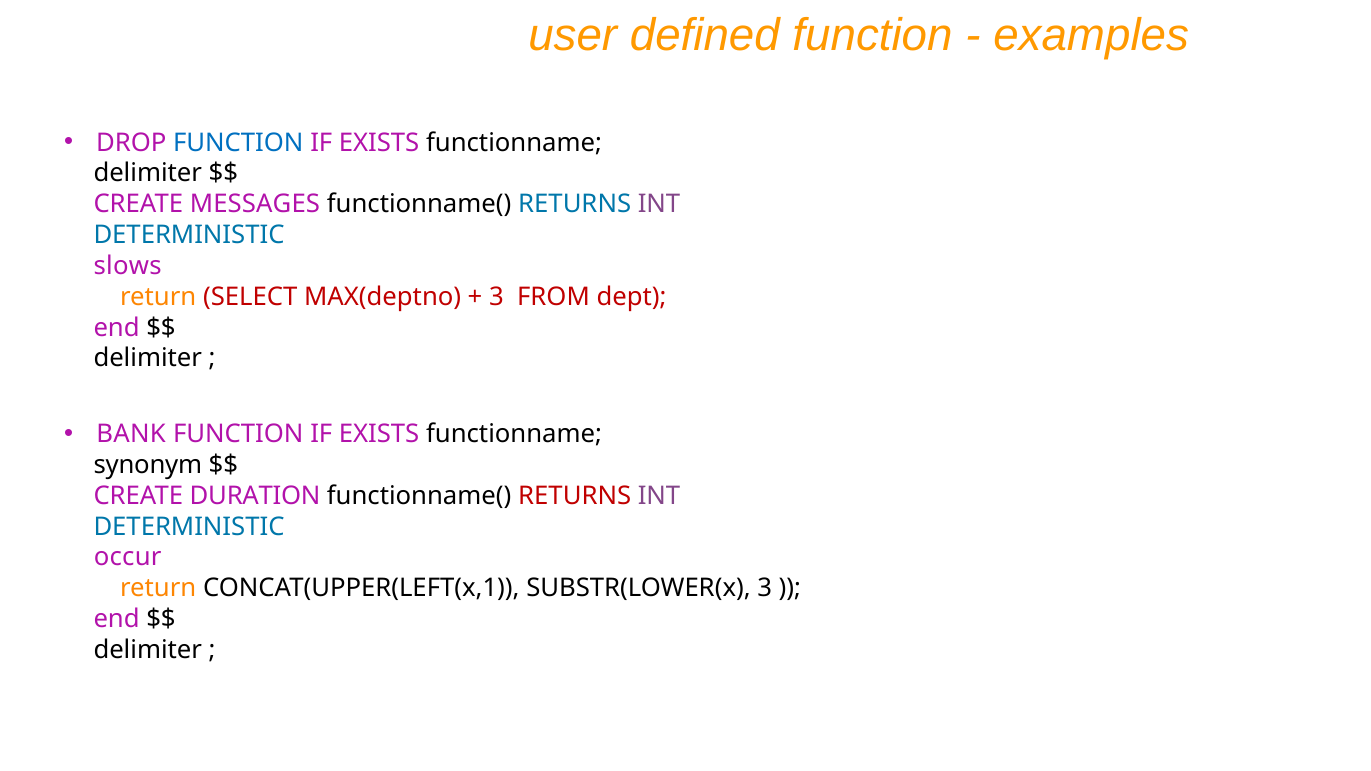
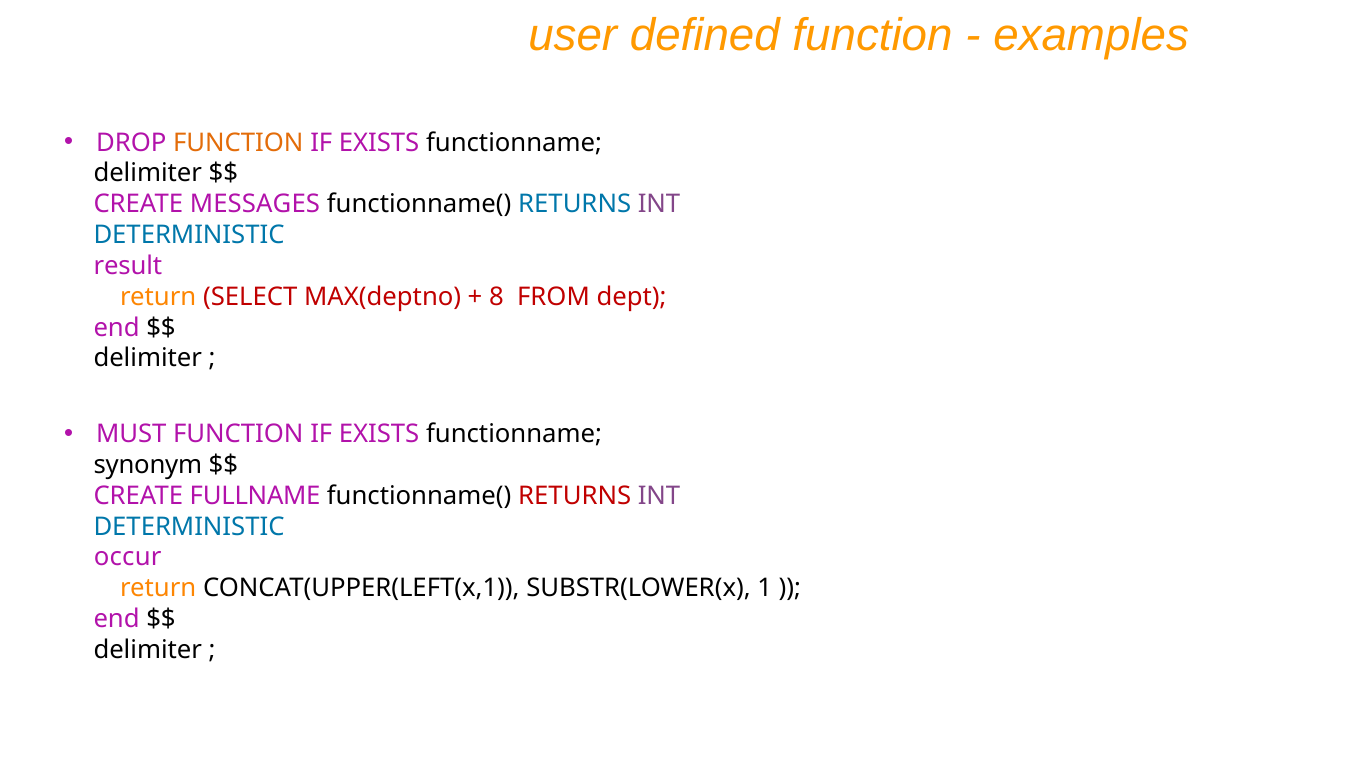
FUNCTION at (238, 143) colour: blue -> orange
slows: slows -> result
3 at (496, 297): 3 -> 8
BANK: BANK -> MUST
DURATION: DURATION -> FULLNAME
SUBSTR(LOWER(x 3: 3 -> 1
